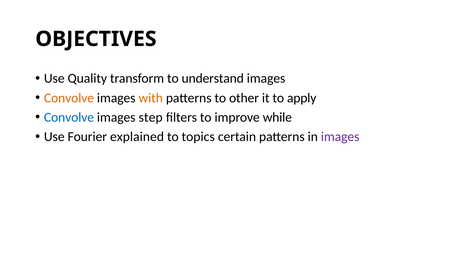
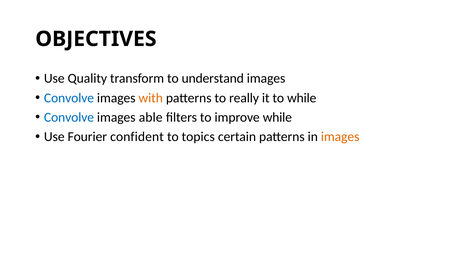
Convolve at (69, 98) colour: orange -> blue
other: other -> really
to apply: apply -> while
step: step -> able
explained: explained -> confident
images at (340, 137) colour: purple -> orange
